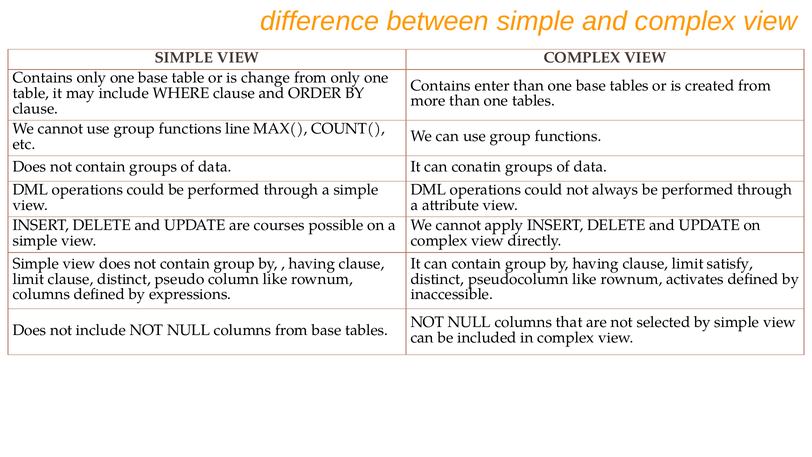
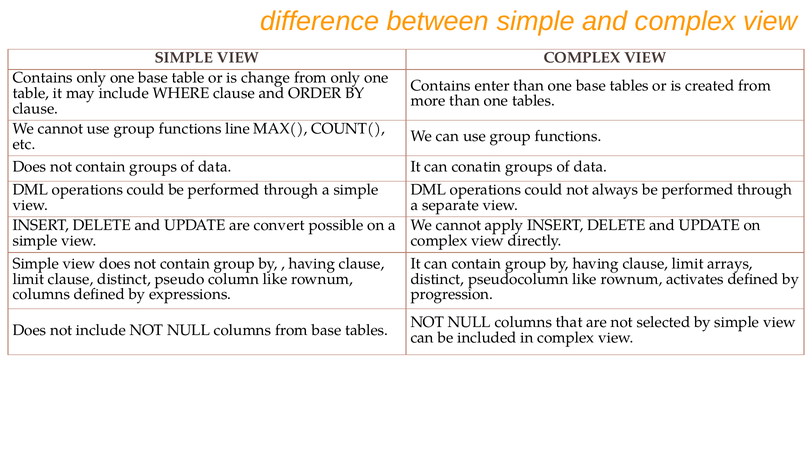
attribute: attribute -> separate
courses: courses -> convert
satisfy: satisfy -> arrays
inaccessible: inaccessible -> progression
